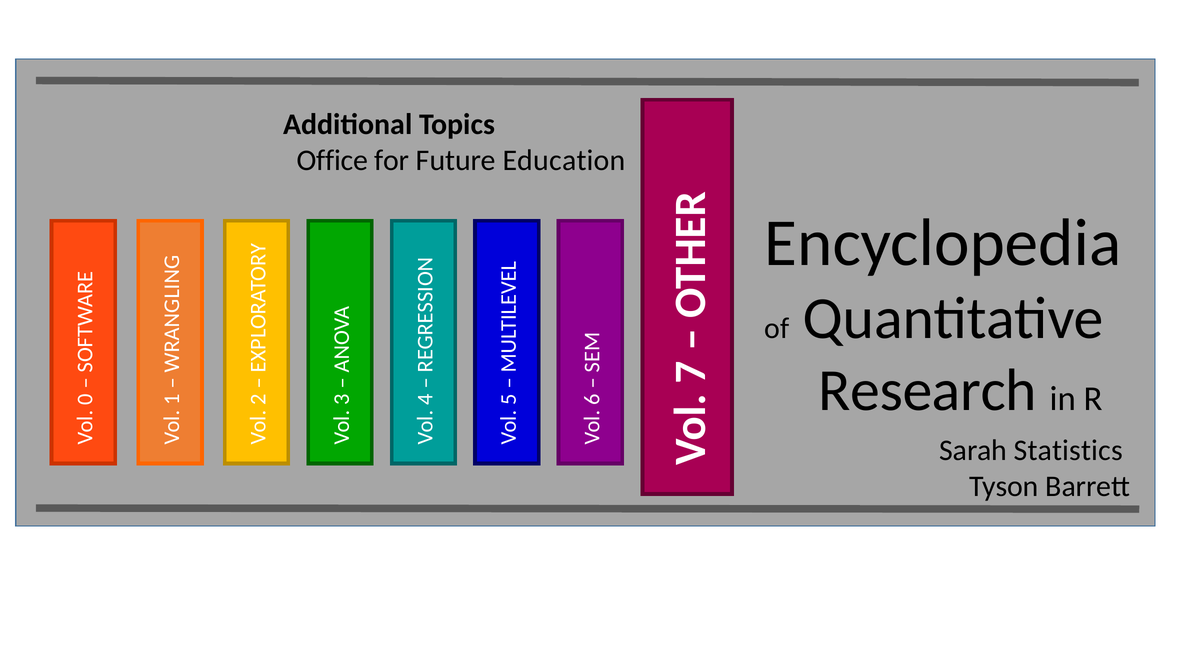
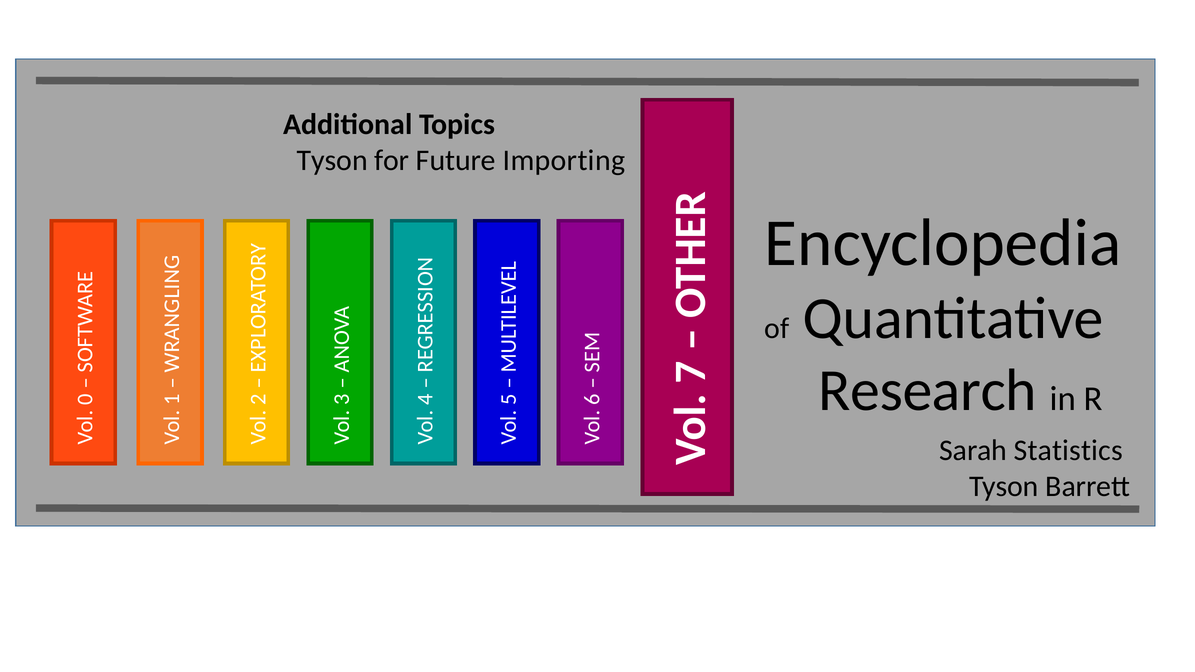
Office at (332, 160): Office -> Tyson
Education: Education -> Importing
